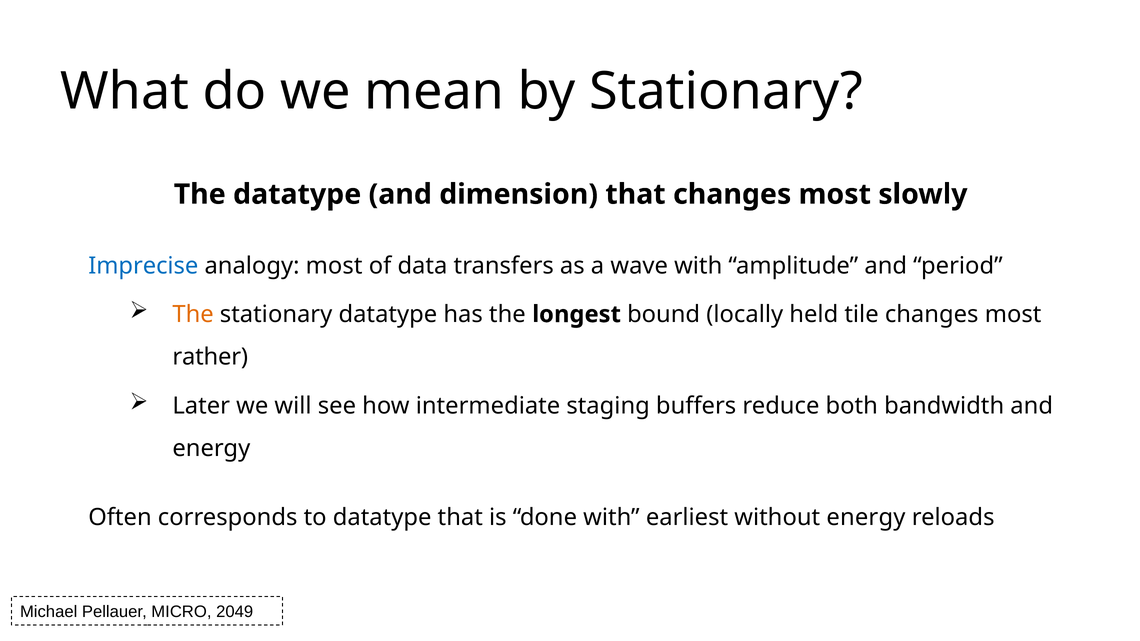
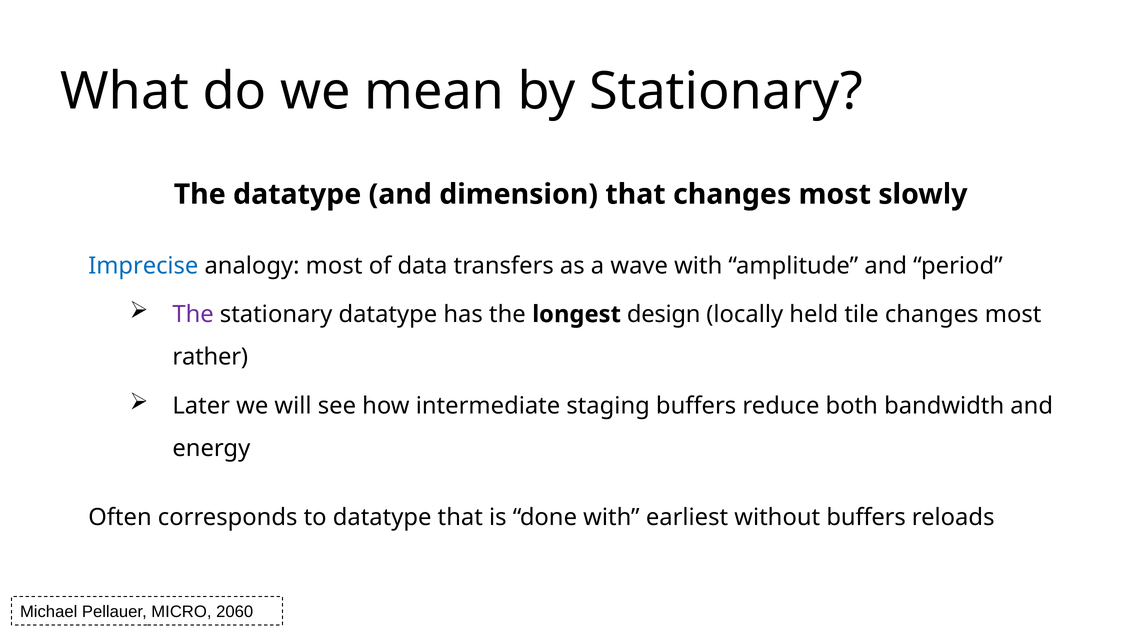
The at (193, 314) colour: orange -> purple
bound: bound -> design
without energy: energy -> buffers
2049: 2049 -> 2060
